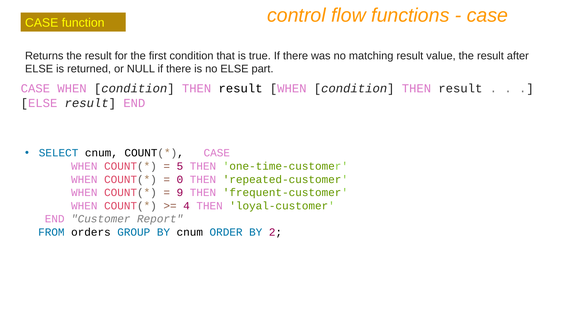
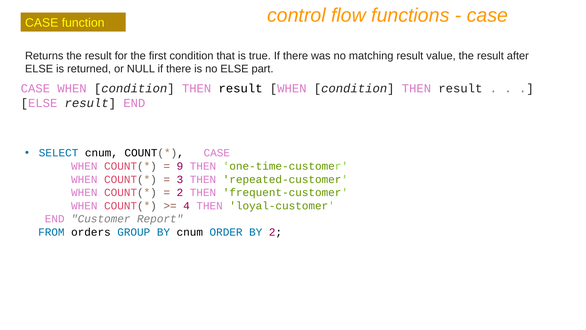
5: 5 -> 9
0: 0 -> 3
9 at (180, 192): 9 -> 2
